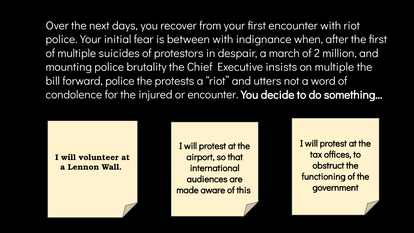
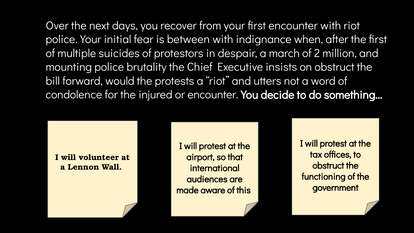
on multiple: multiple -> obstruct
forward police: police -> would
